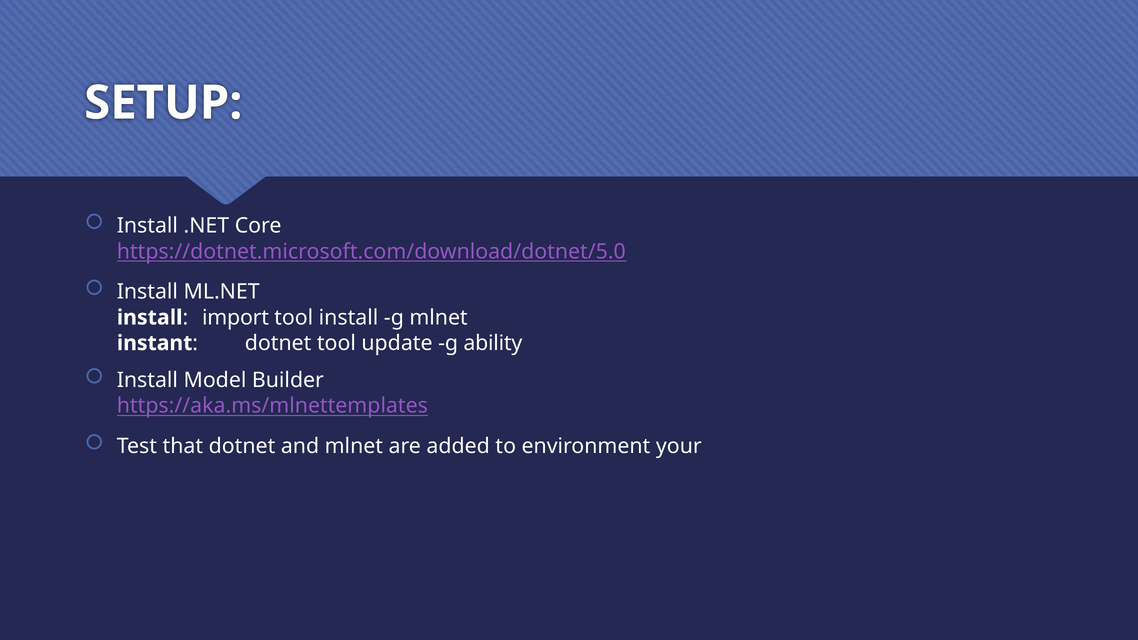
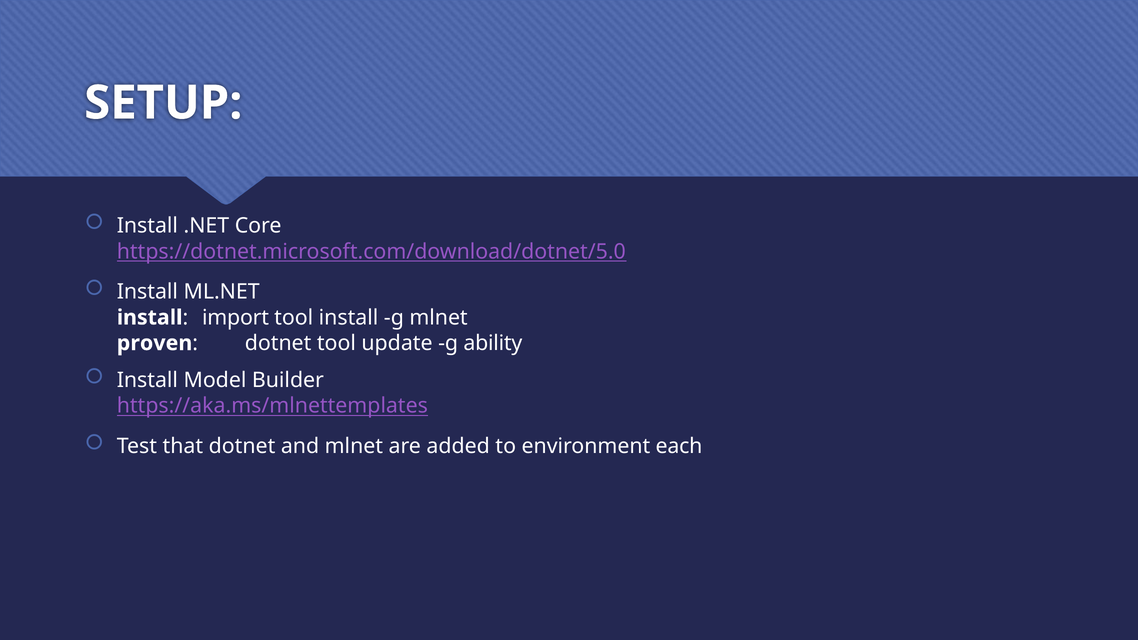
instant: instant -> proven
your: your -> each
